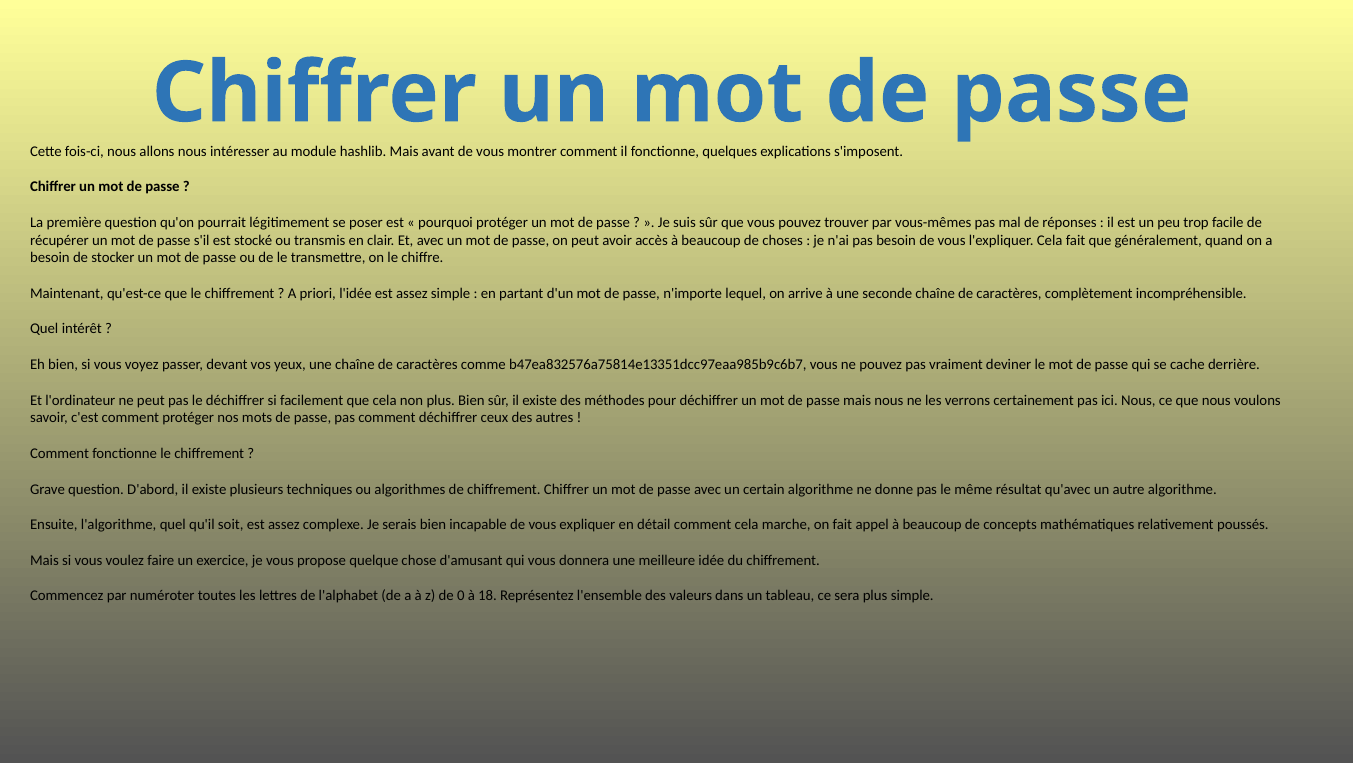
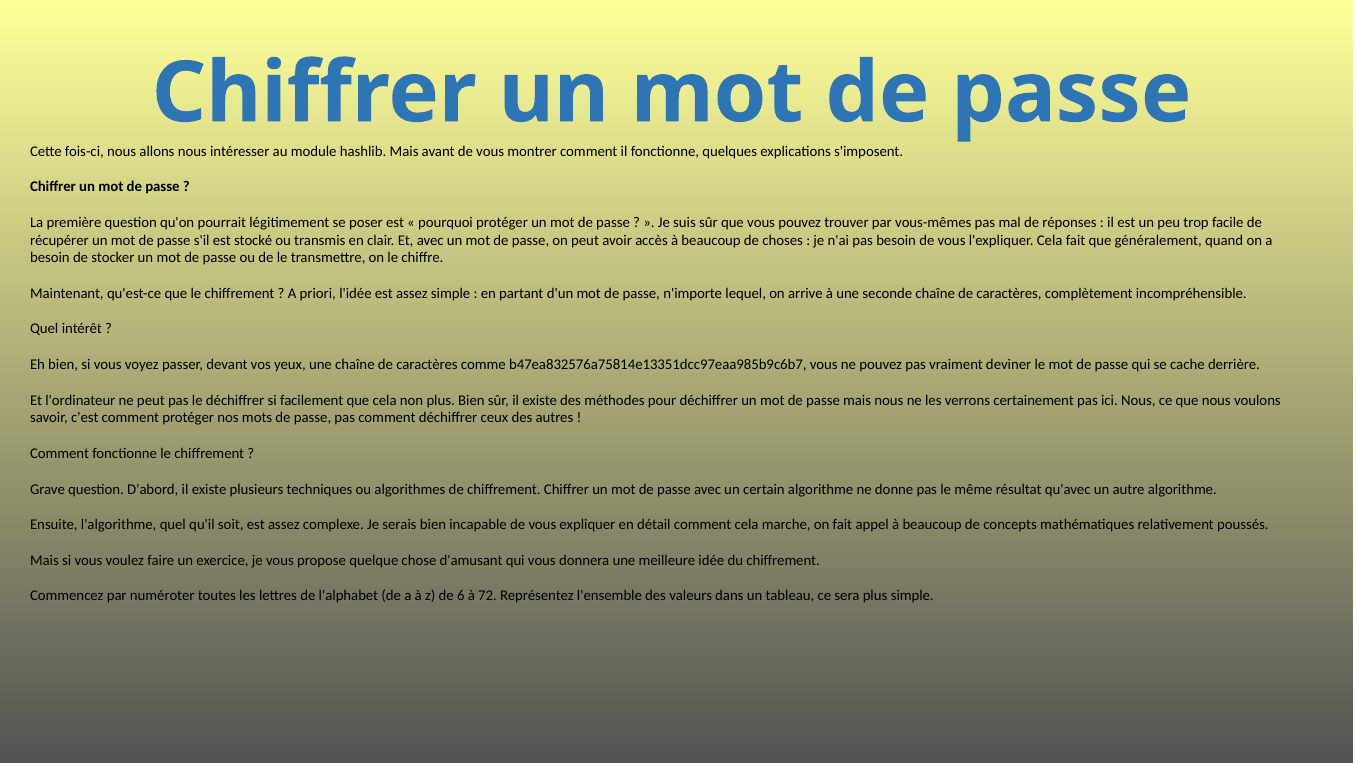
0: 0 -> 6
18: 18 -> 72
